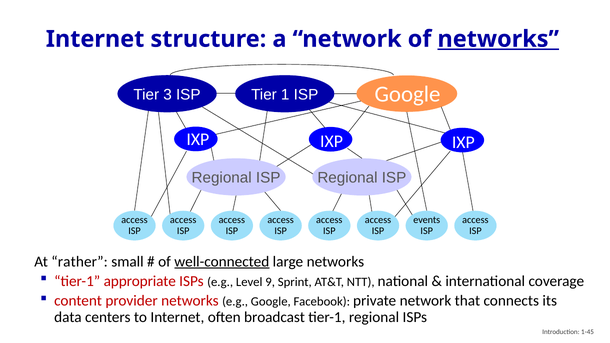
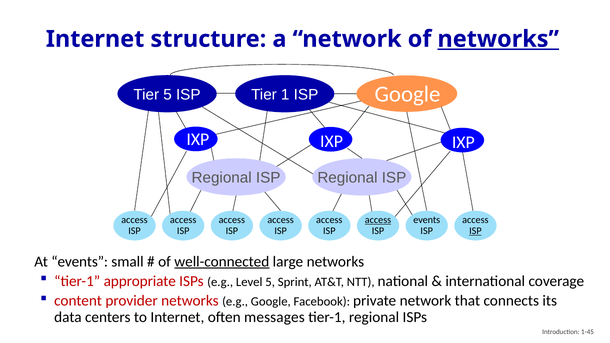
Tier 3: 3 -> 5
access at (378, 220) underline: none -> present
ISP at (475, 231) underline: none -> present
At rather: rather -> events
Level 9: 9 -> 5
broadcast: broadcast -> messages
